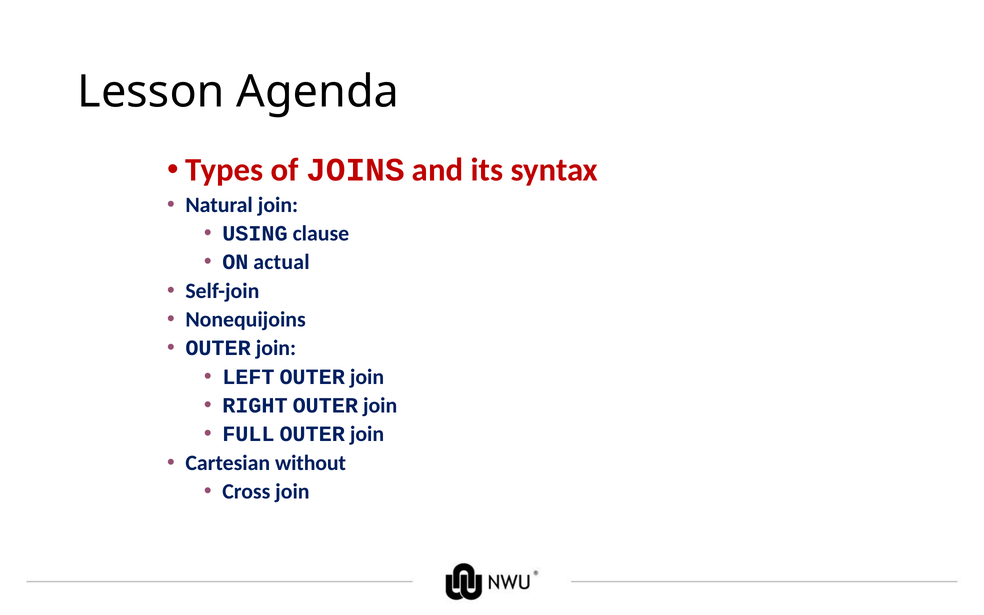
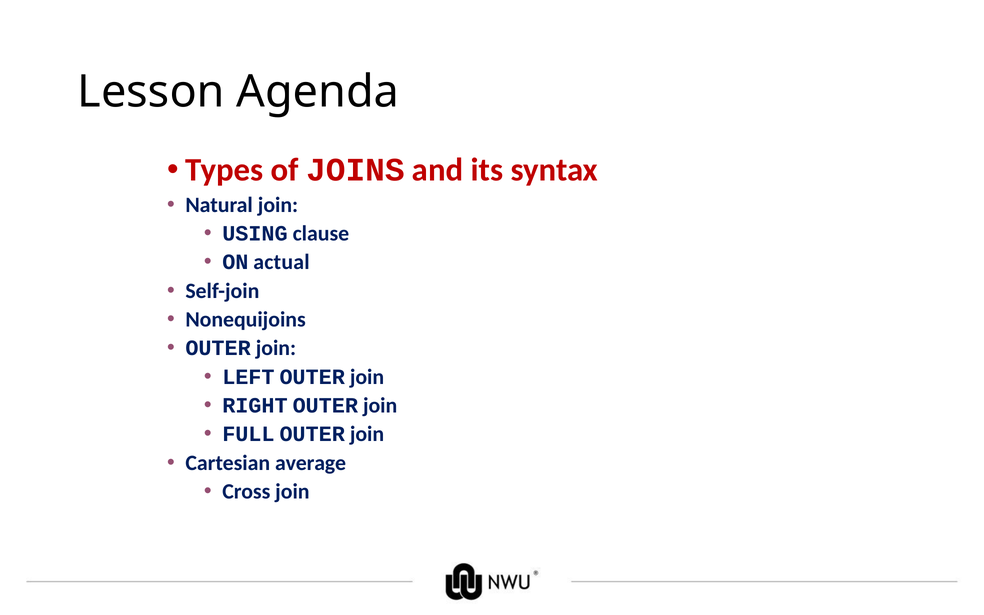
without: without -> average
